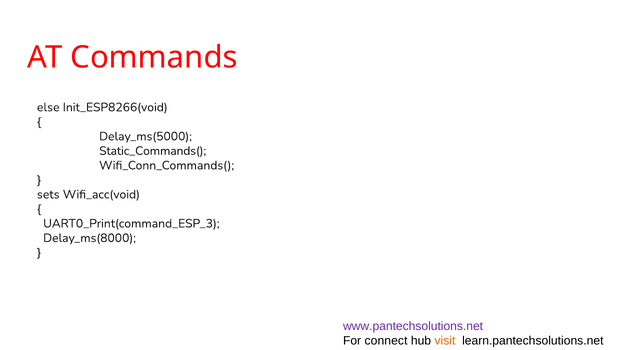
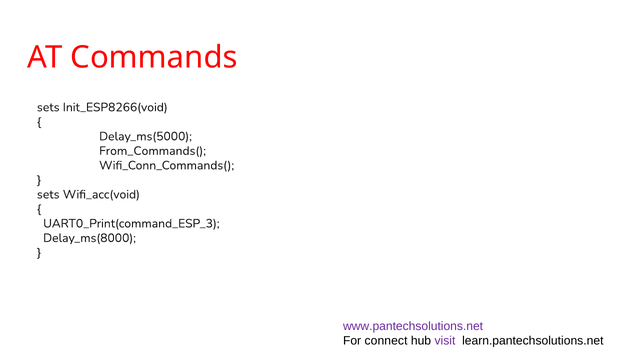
else at (48, 107): else -> sets
Static_Commands(: Static_Commands( -> From_Commands(
visit colour: orange -> purple
